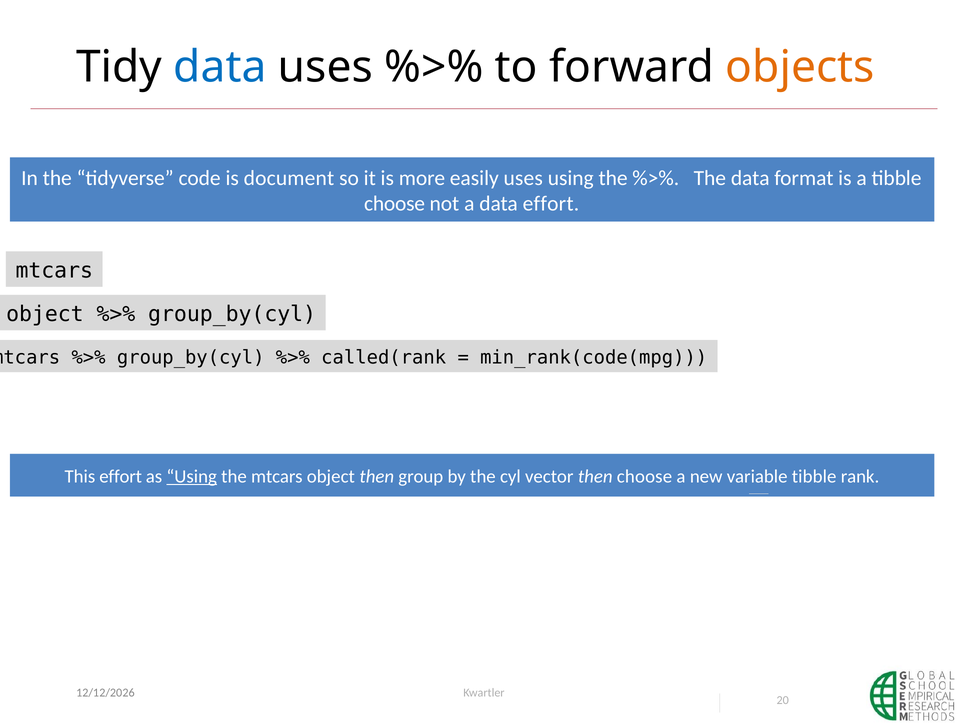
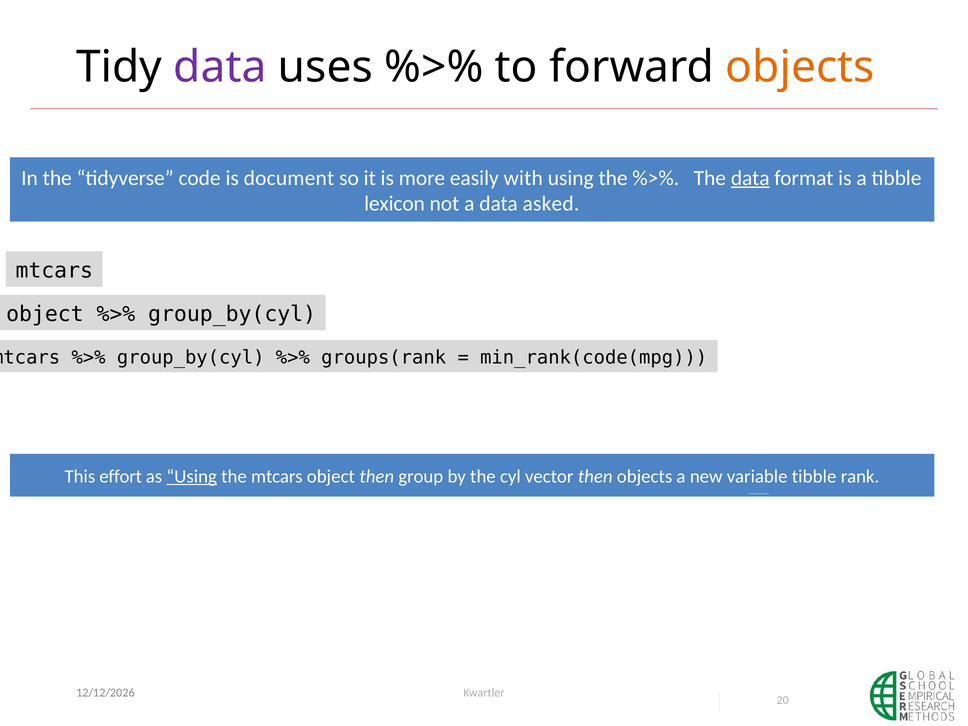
data at (220, 67) colour: blue -> purple
easily uses: uses -> with
data at (750, 178) underline: none -> present
choose at (395, 204): choose -> lexicon
data effort: effort -> asked
called(rank: called(rank -> groups(rank
then choose: choose -> objects
